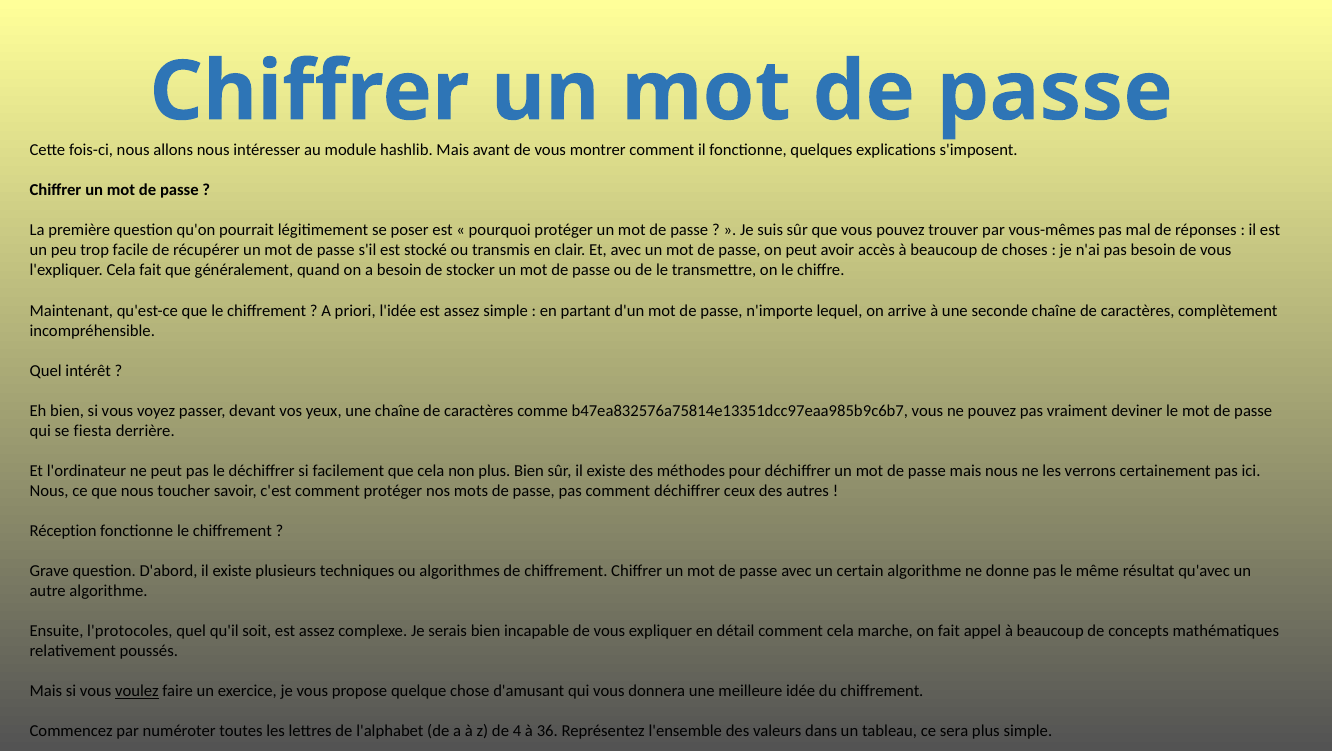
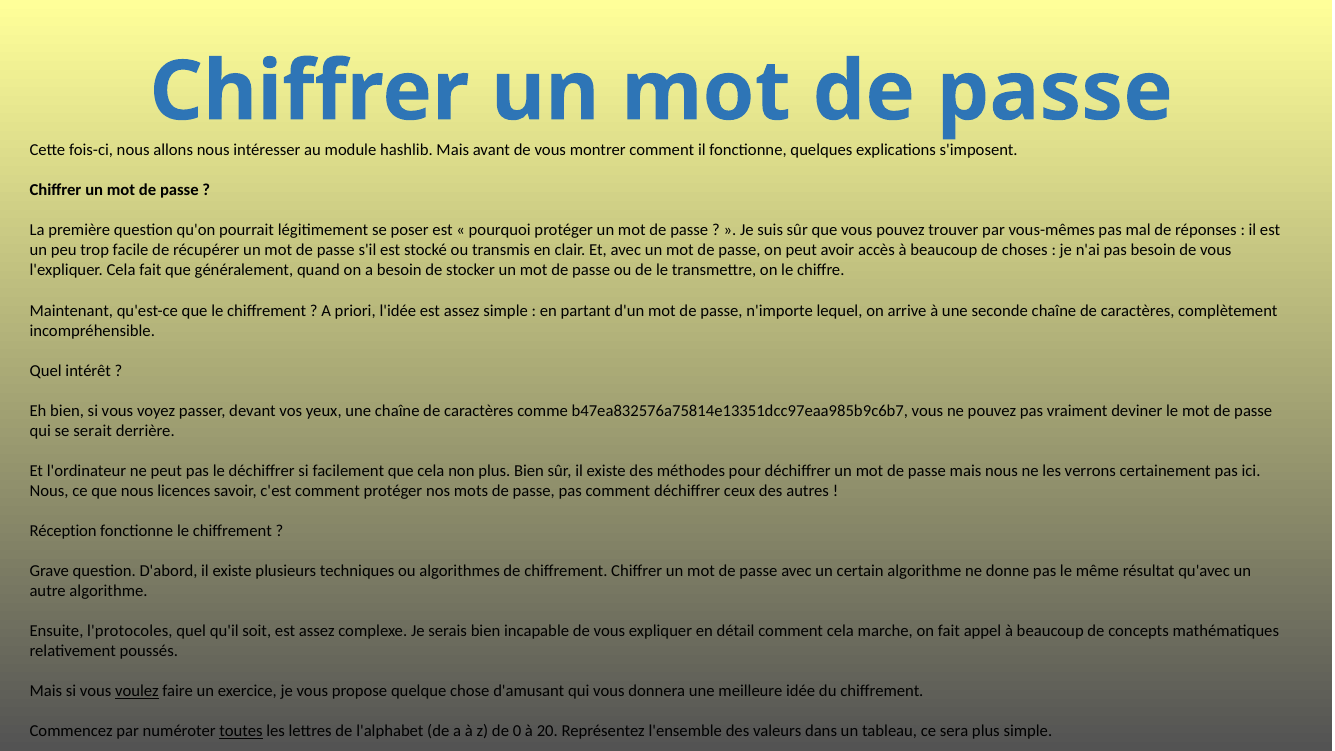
fiesta: fiesta -> serait
toucher: toucher -> licences
toutes underline: none -> present
4: 4 -> 0
36: 36 -> 20
